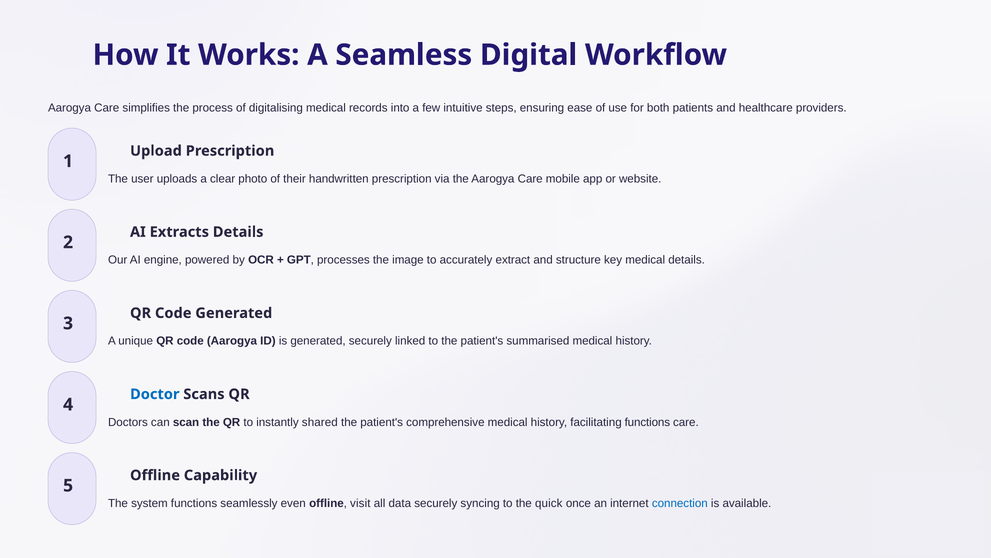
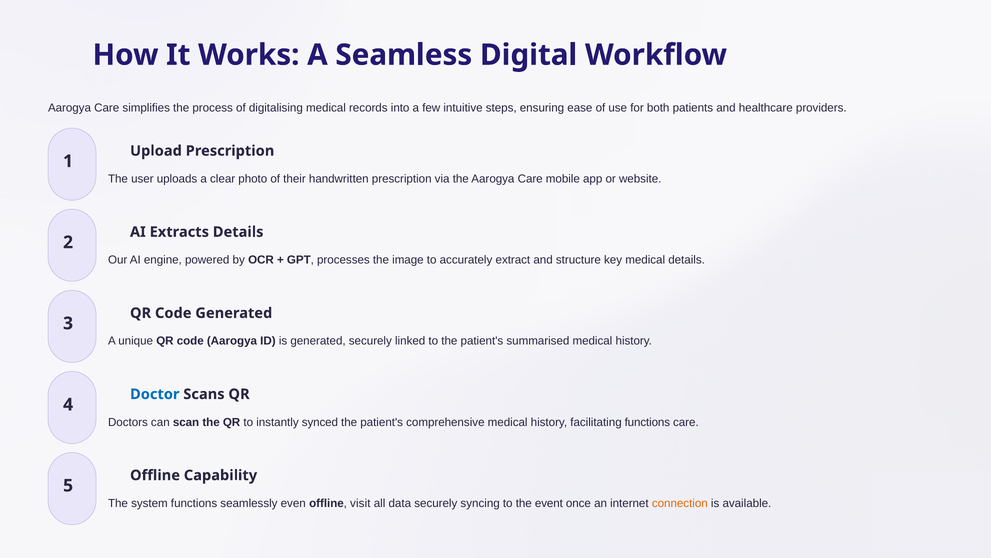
shared: shared -> synced
quick: quick -> event
connection colour: blue -> orange
